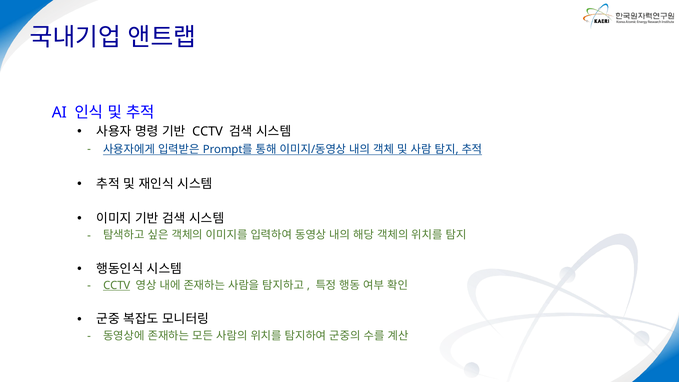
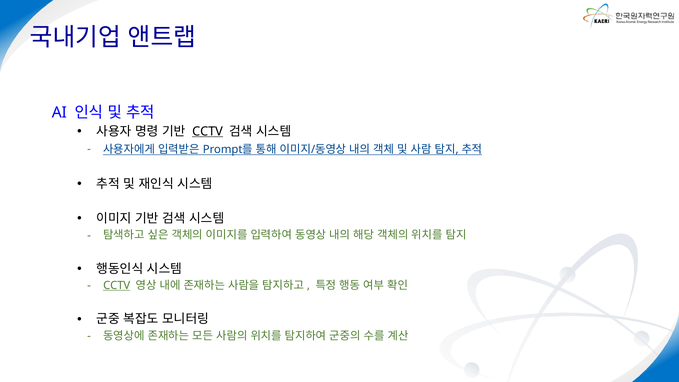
CCTV at (208, 131) underline: none -> present
